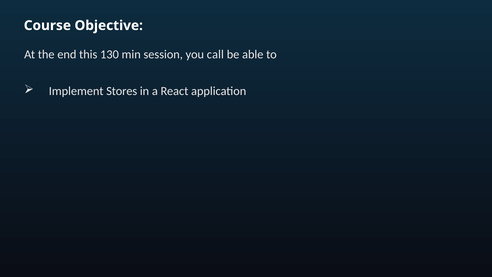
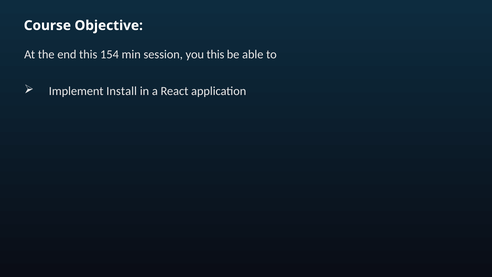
130: 130 -> 154
you call: call -> this
Stores: Stores -> Install
